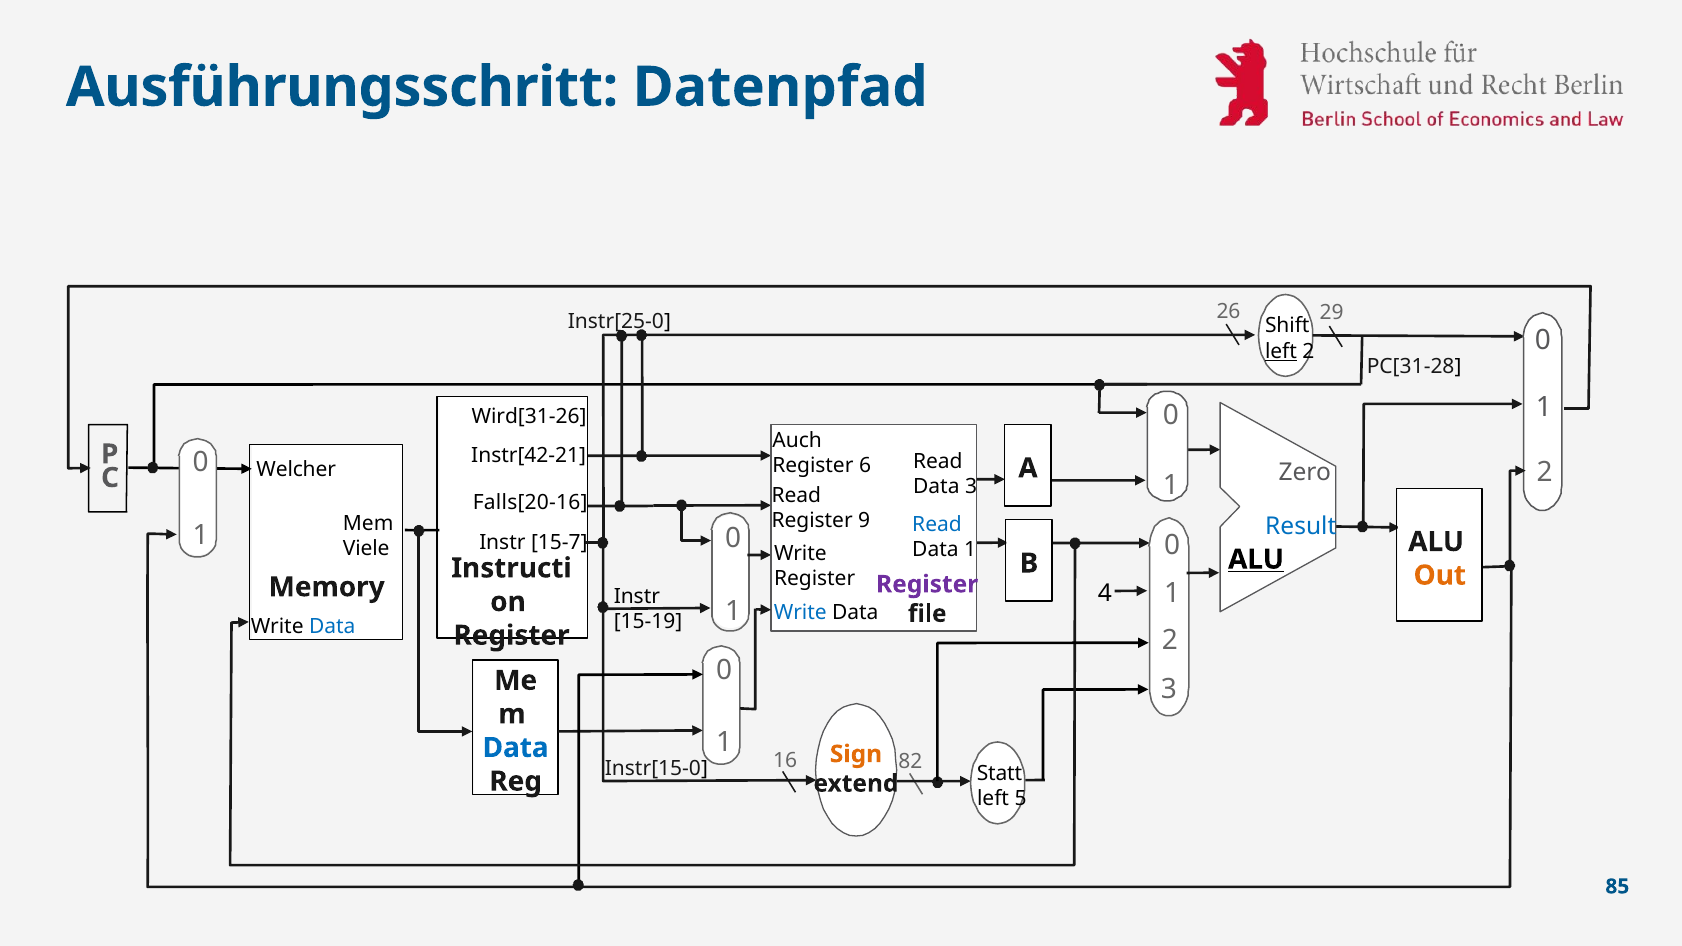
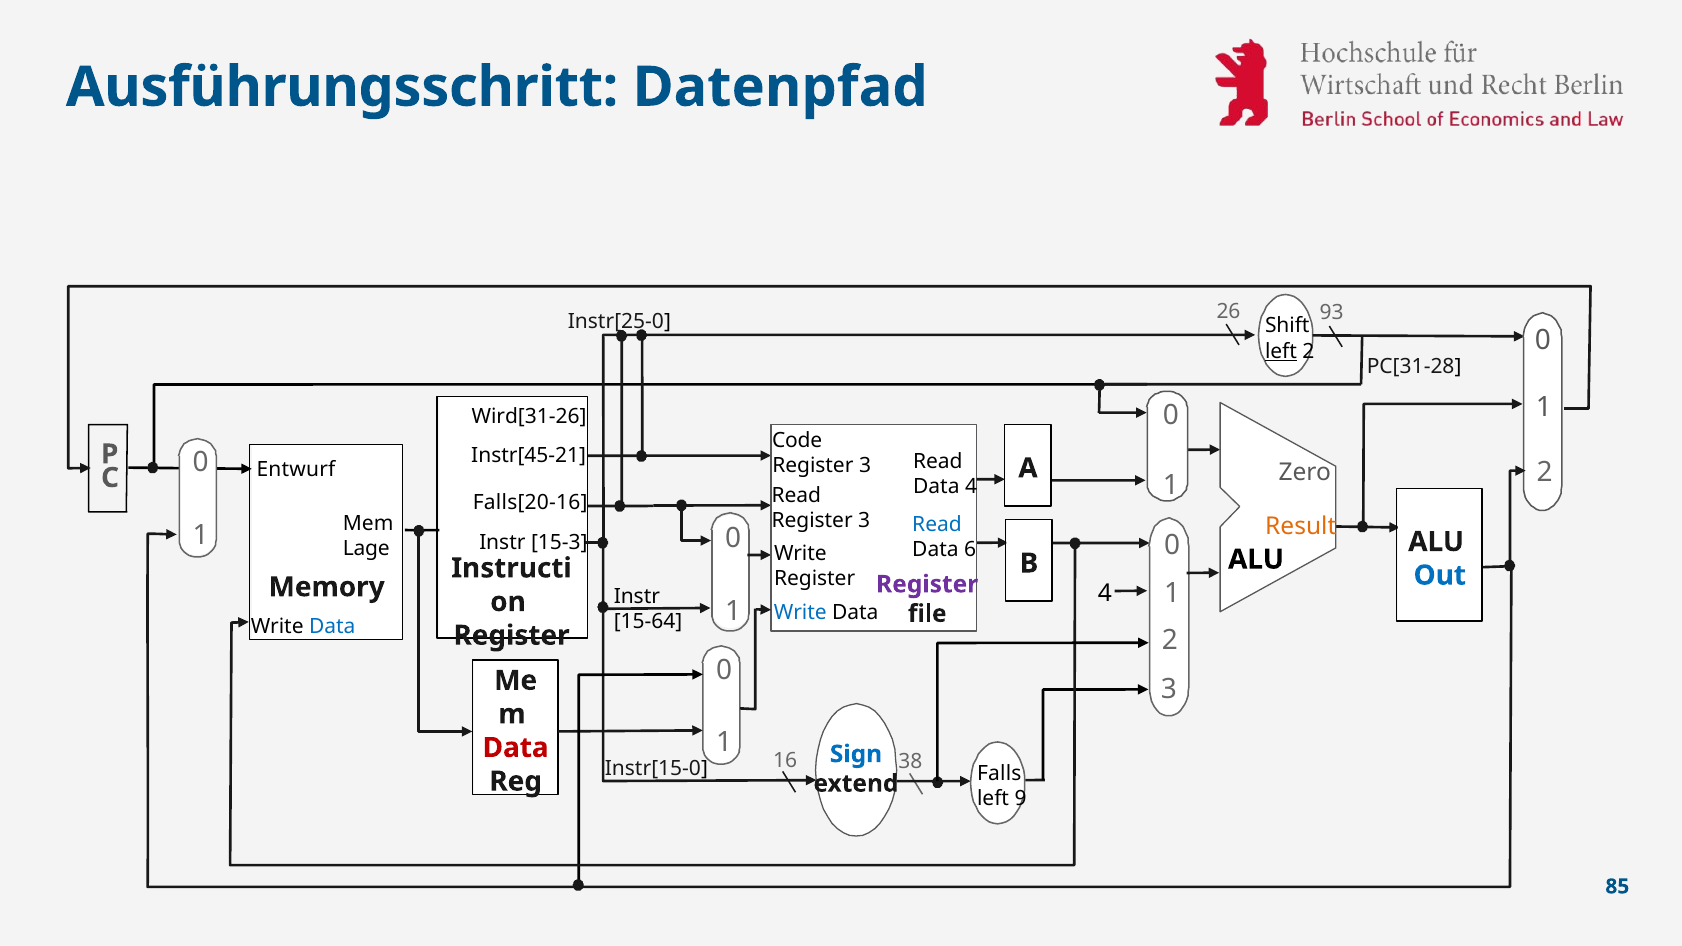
29: 29 -> 93
Auch: Auch -> Code
Instr[42-21: Instr[42-21 -> Instr[45-21
6 at (865, 466): 6 -> 3
Welcher: Welcher -> Entwurf
Data 3: 3 -> 4
9 at (864, 521): 9 -> 3
Result colour: blue -> orange
15-7: 15-7 -> 15-3
Viele: Viele -> Lage
Data 1: 1 -> 6
ALU at (1256, 559) underline: present -> none
Out colour: orange -> blue
15-19: 15-19 -> 15-64
Data at (516, 748) colour: blue -> red
Sign colour: orange -> blue
82: 82 -> 38
Statt: Statt -> Falls
5: 5 -> 9
